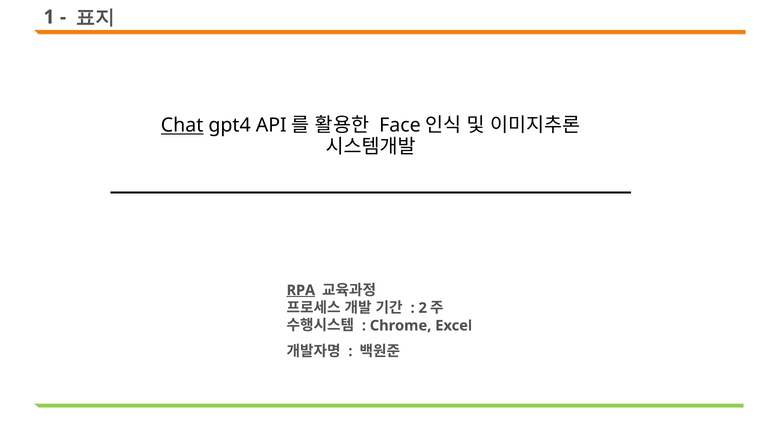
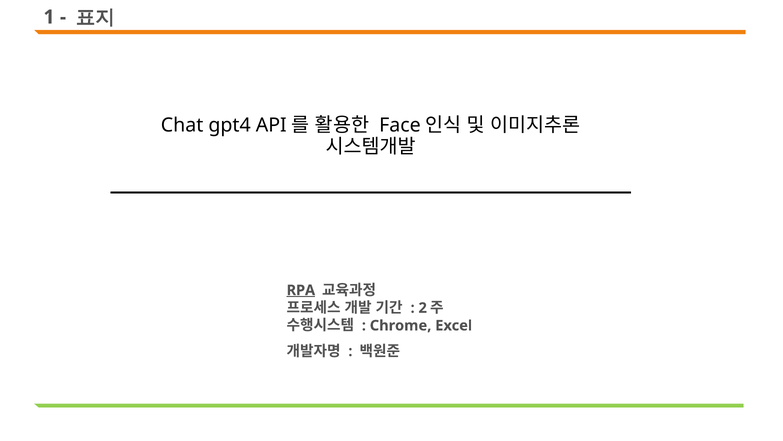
Chat underline: present -> none
